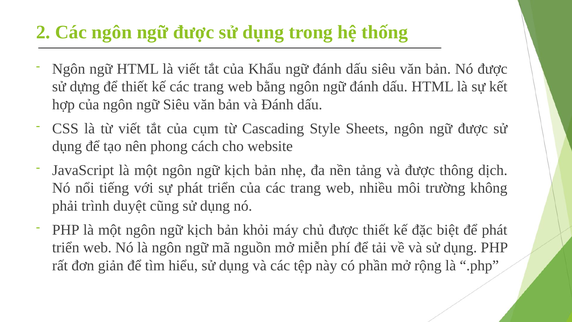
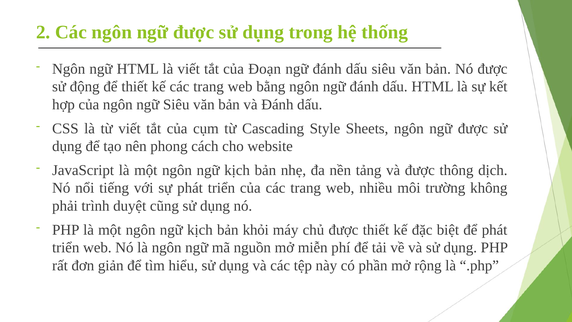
Khẩu: Khẩu -> Đoạn
dựng: dựng -> động
